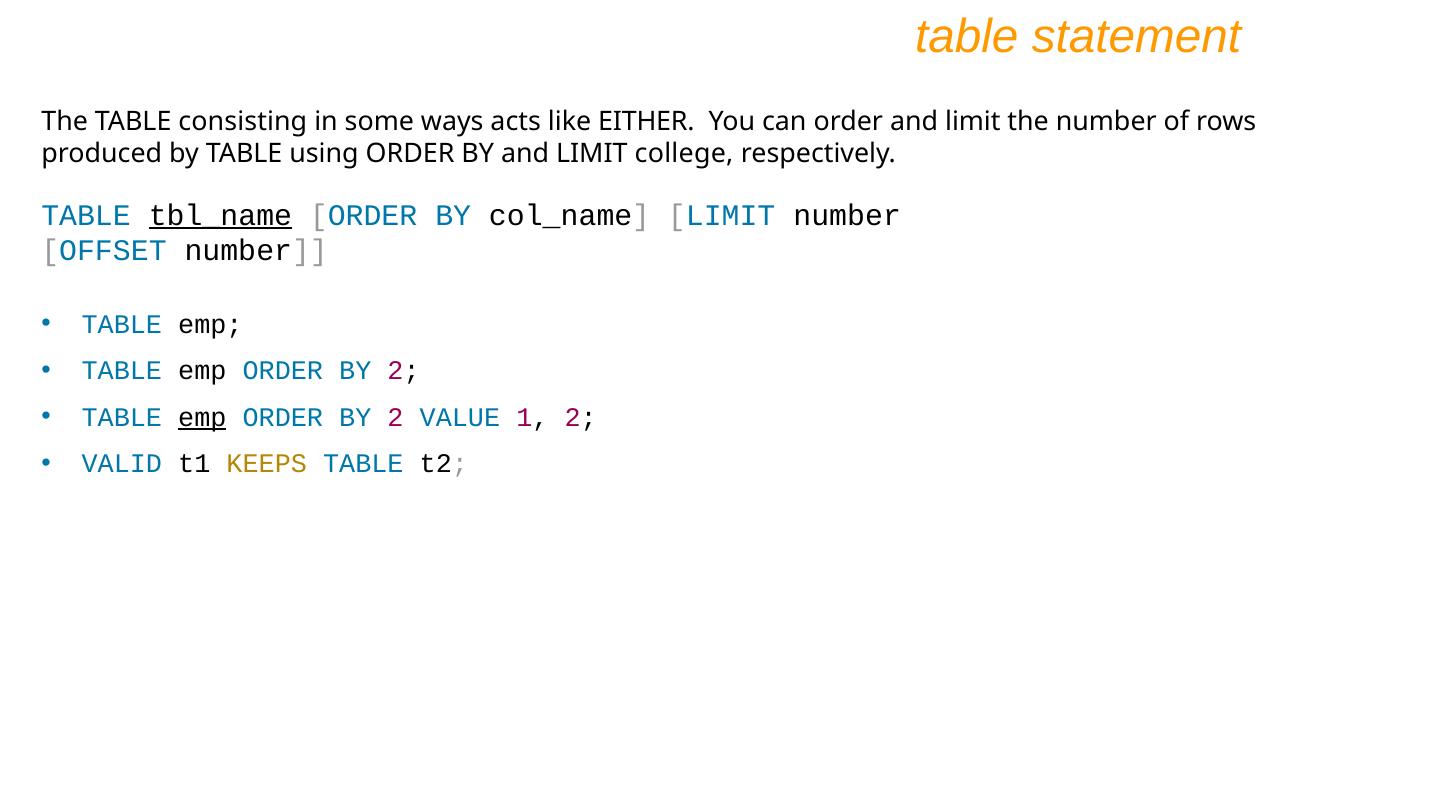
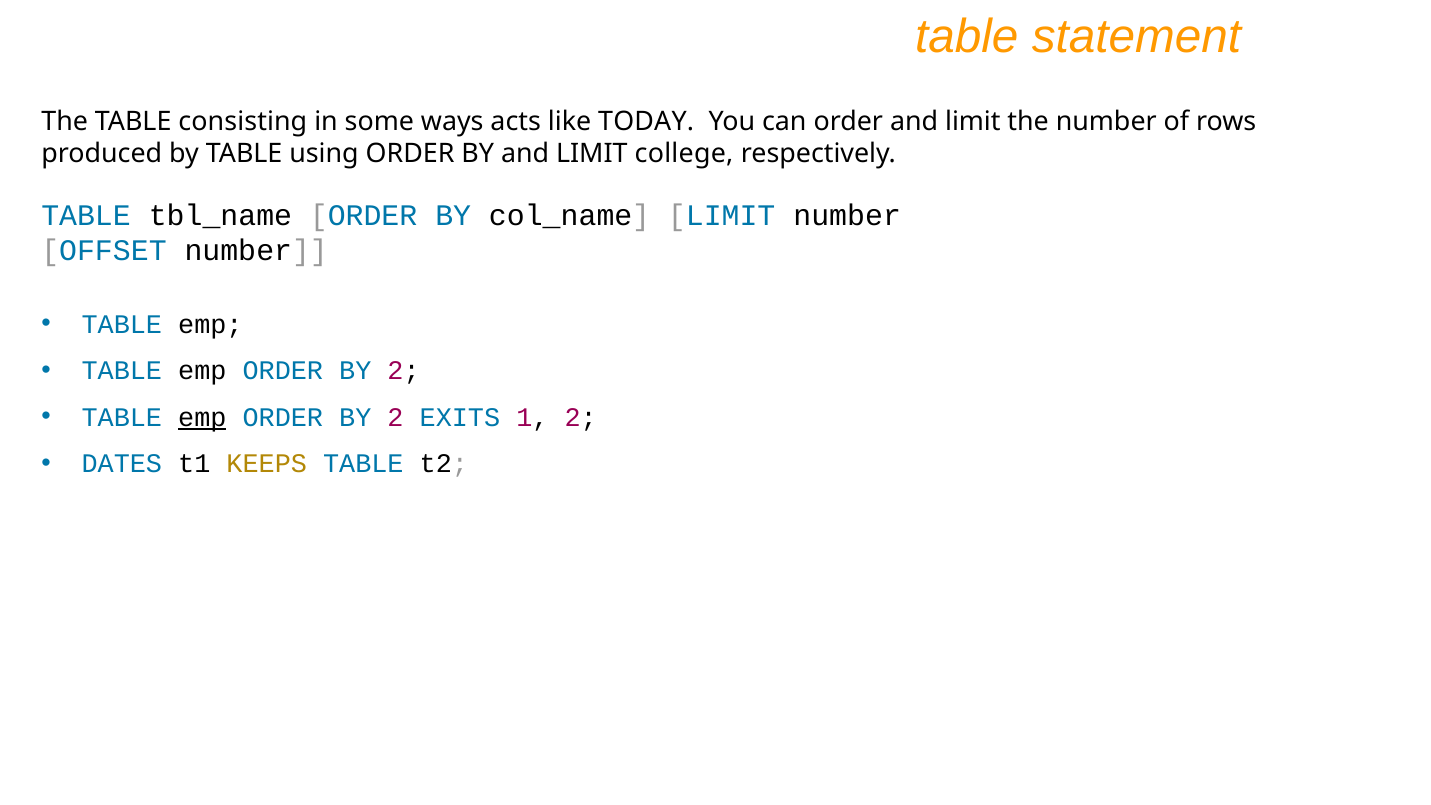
EITHER: EITHER -> TODAY
tbl_name underline: present -> none
VALUE: VALUE -> EXITS
VALID: VALID -> DATES
